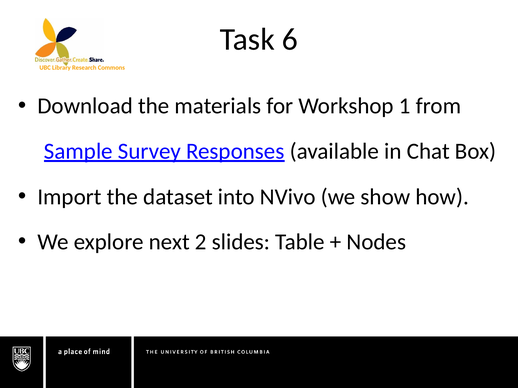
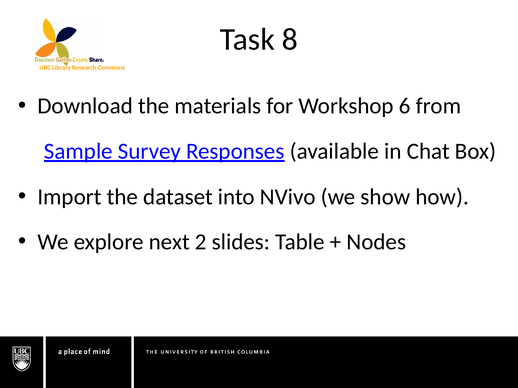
6: 6 -> 8
1: 1 -> 6
